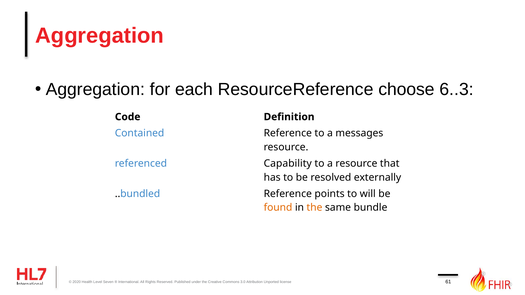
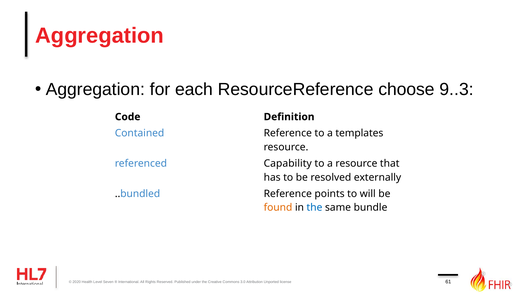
6..3: 6..3 -> 9..3
messages: messages -> templates
the at (314, 208) colour: orange -> blue
